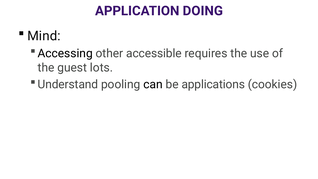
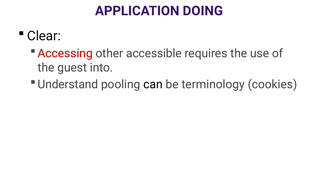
Mind: Mind -> Clear
Accessing colour: black -> red
lots: lots -> into
applications: applications -> terminology
